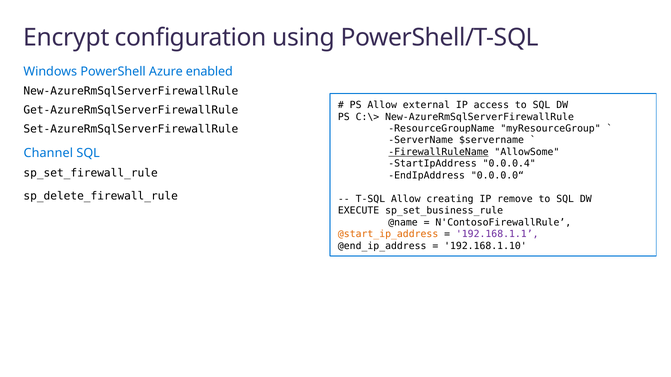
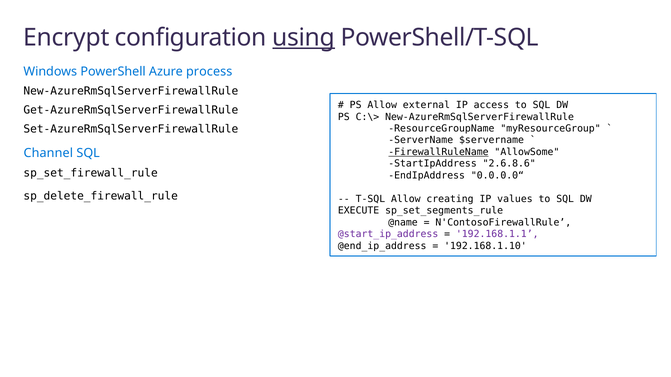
using underline: none -> present
enabled: enabled -> process
0.0.0.4: 0.0.0.4 -> 2.6.8.6
remove: remove -> values
sp_set_business_rule: sp_set_business_rule -> sp_set_segments_rule
@start_ip_address colour: orange -> purple
